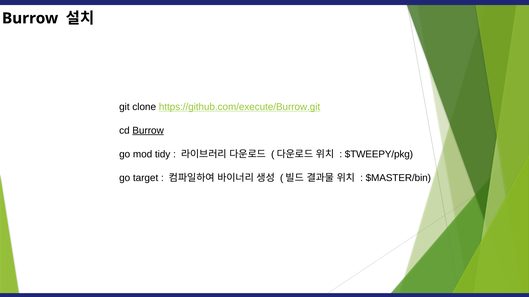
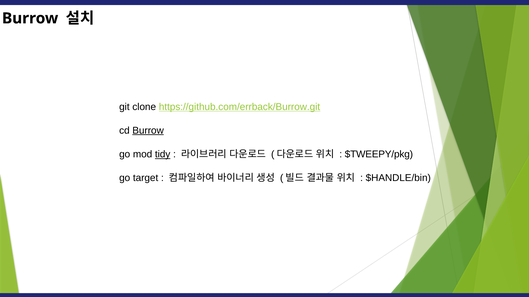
https://github.com/execute/Burrow.git: https://github.com/execute/Burrow.git -> https://github.com/errback/Burrow.git
tidy underline: none -> present
$MASTER/bin: $MASTER/bin -> $HANDLE/bin
